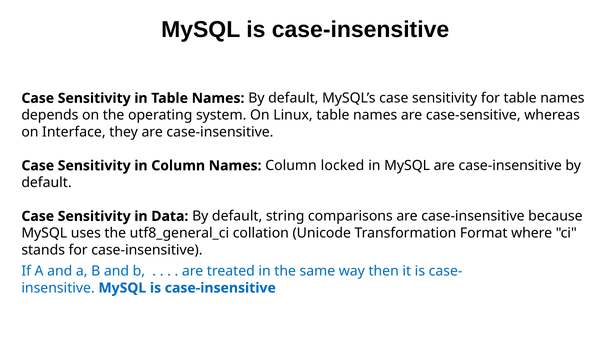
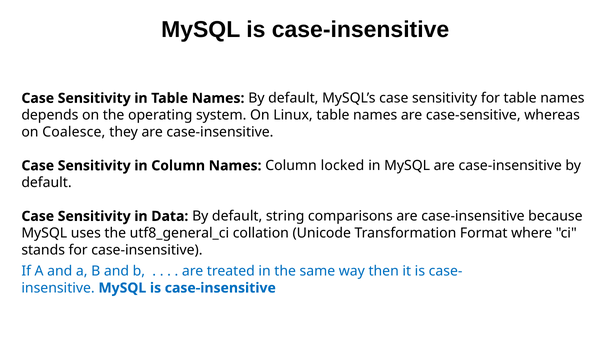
Interface: Interface -> Coalesce
